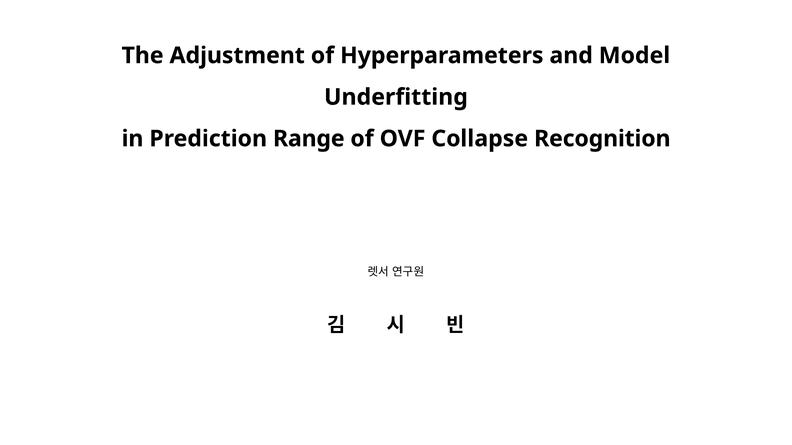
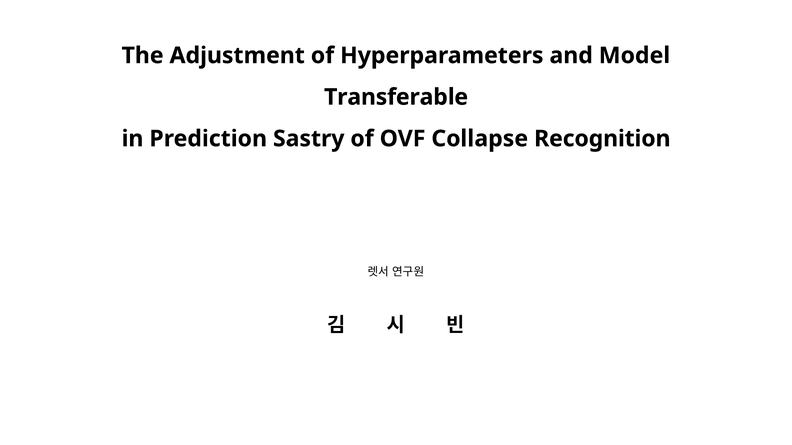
Underfitting: Underfitting -> Transferable
Range: Range -> Sastry
